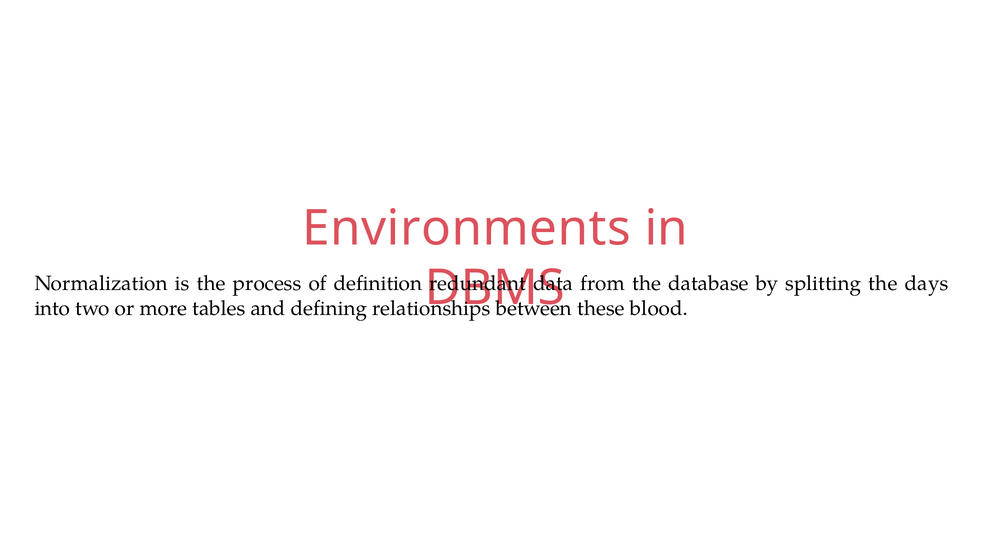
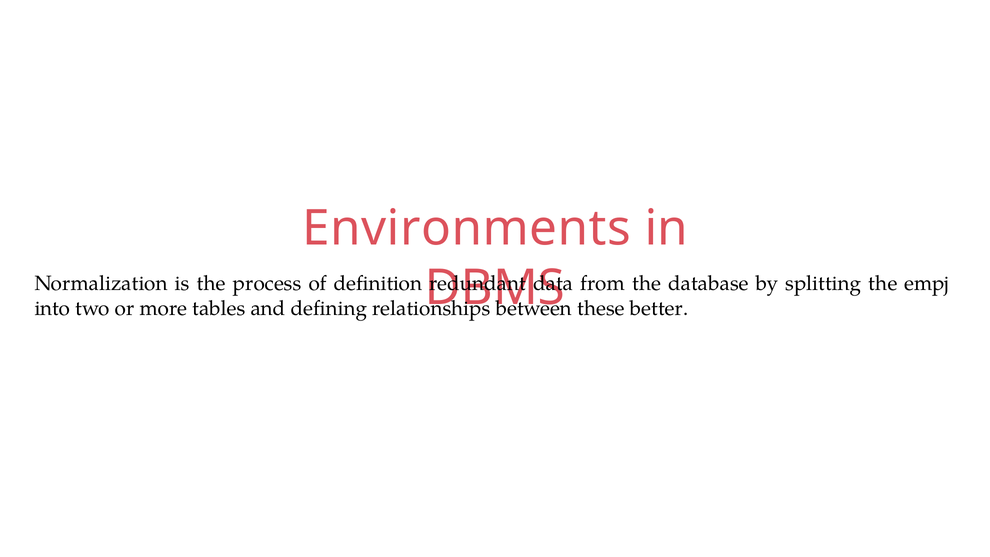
days: days -> empj
blood: blood -> better
